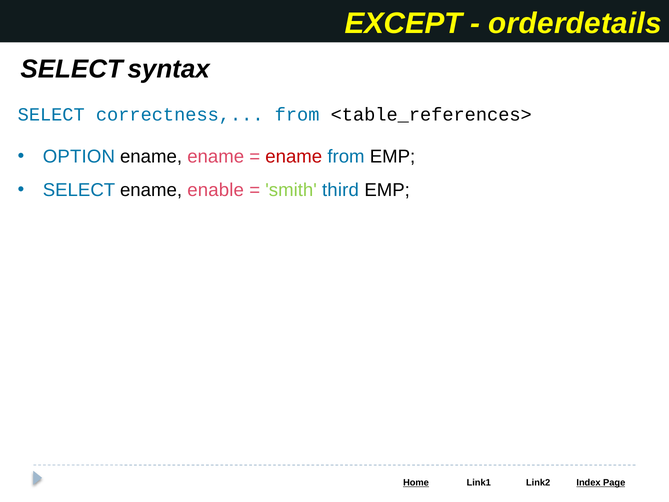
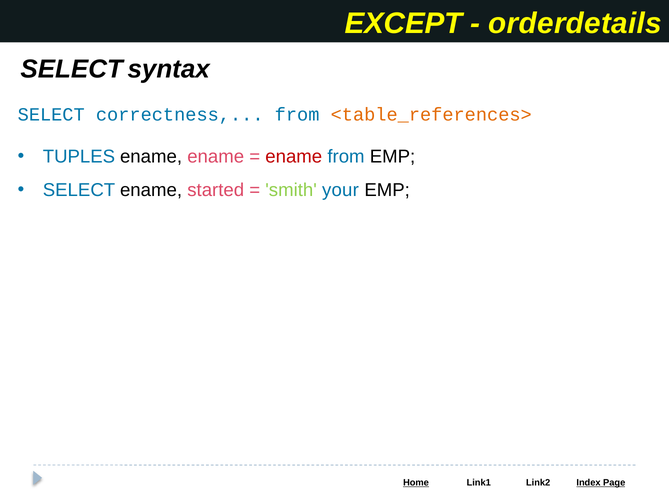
<table_references> colour: black -> orange
OPTION: OPTION -> TUPLES
enable: enable -> started
third: third -> your
